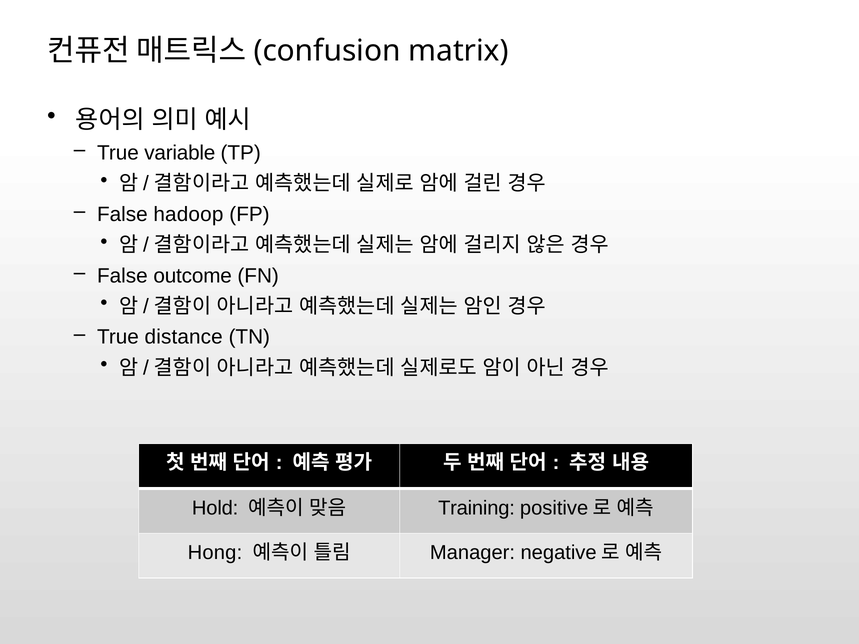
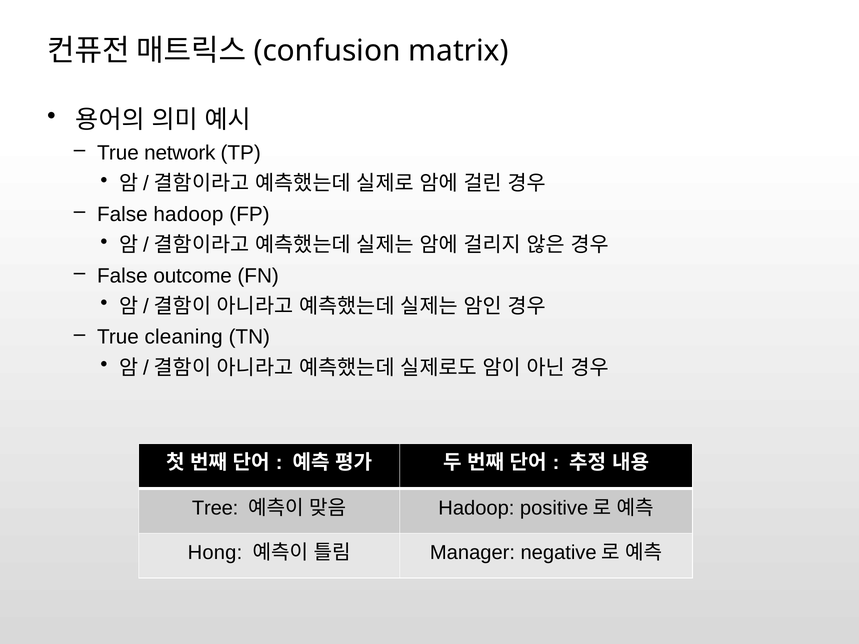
variable: variable -> network
distance: distance -> cleaning
Hold: Hold -> Tree
Training at (476, 508): Training -> Hadoop
